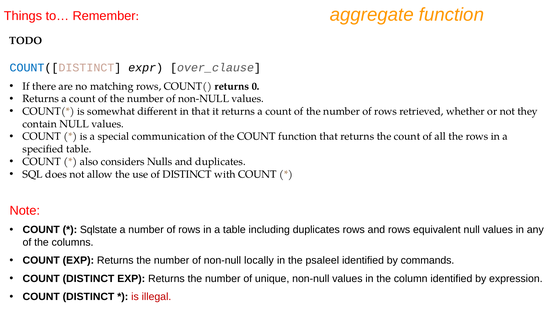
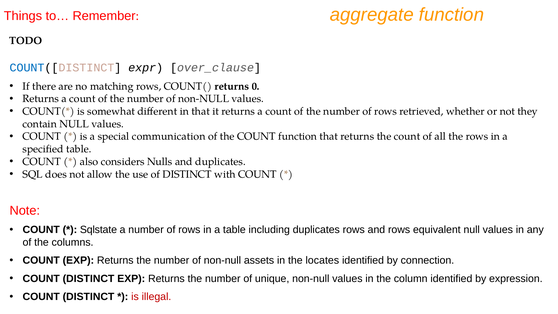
locally: locally -> assets
psaleel: psaleel -> locates
commands: commands -> connection
